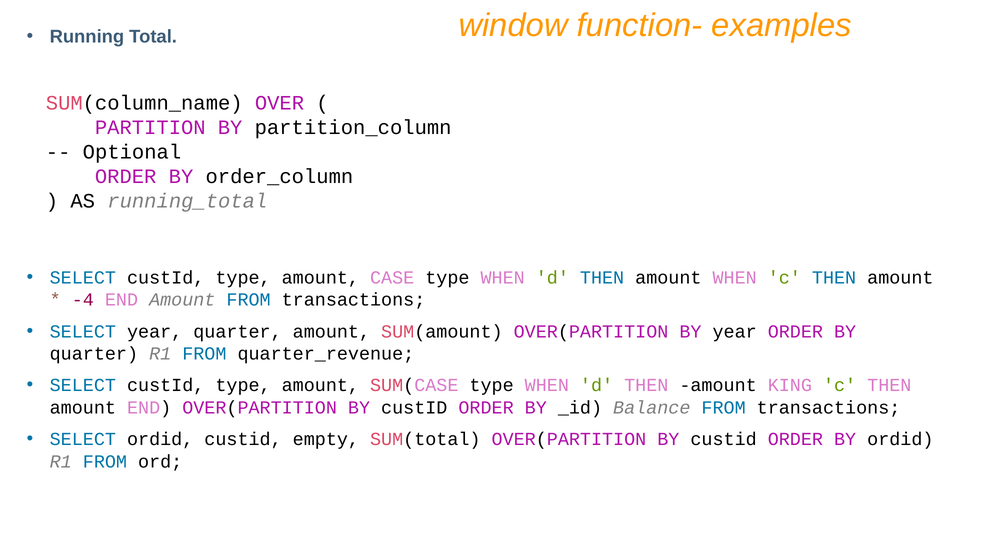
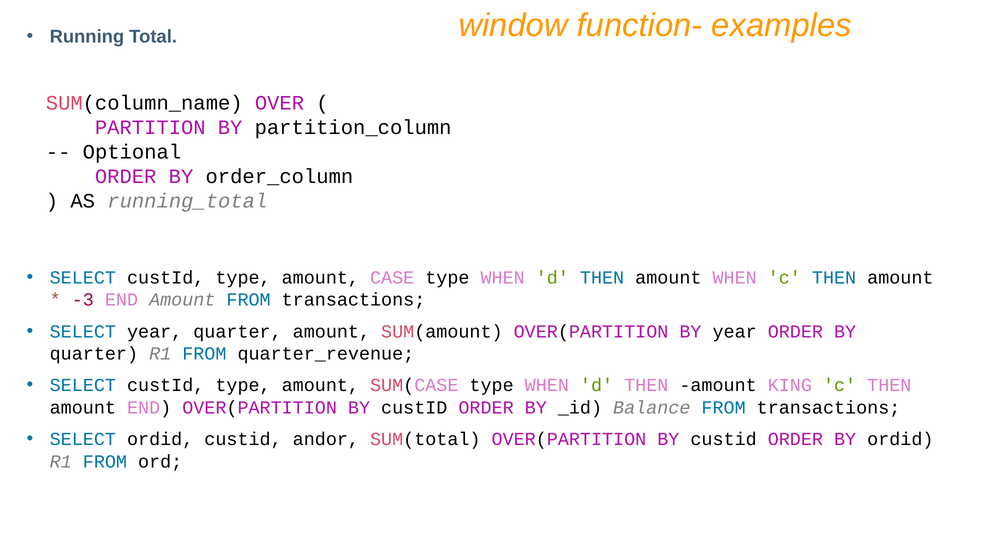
-4: -4 -> -3
empty: empty -> andor
